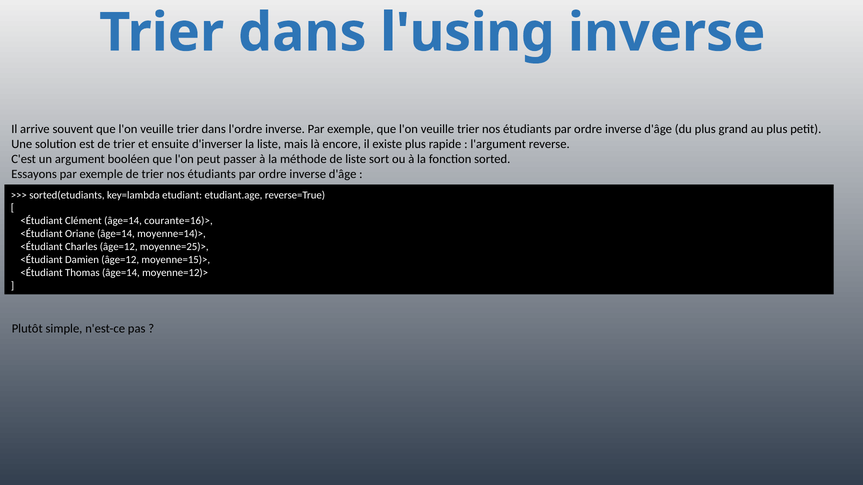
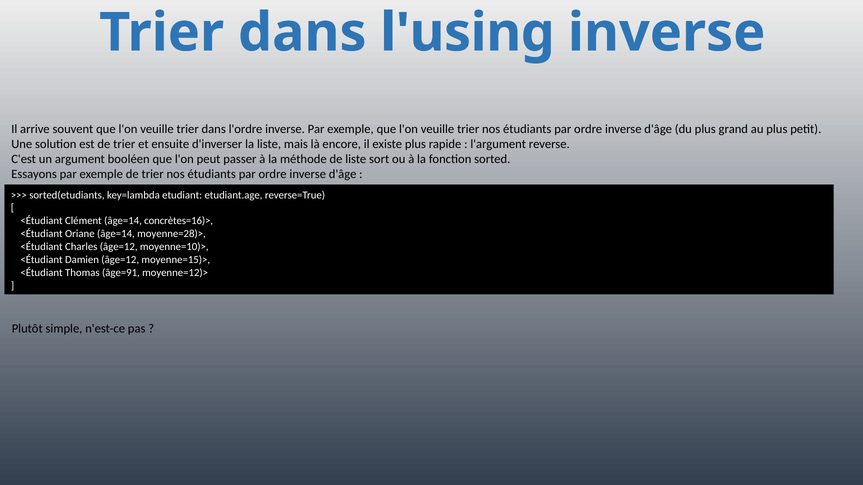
courante=16)>: courante=16)> -> concrètes=16)>
moyenne=14)>: moyenne=14)> -> moyenne=28)>
moyenne=25)>: moyenne=25)> -> moyenne=10)>
Thomas âge=14: âge=14 -> âge=91
